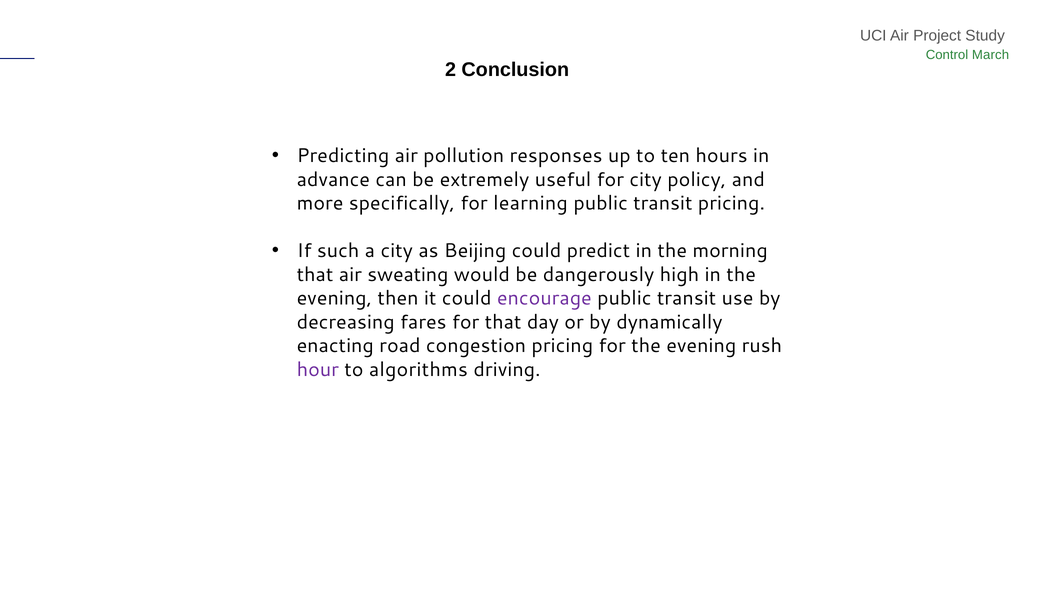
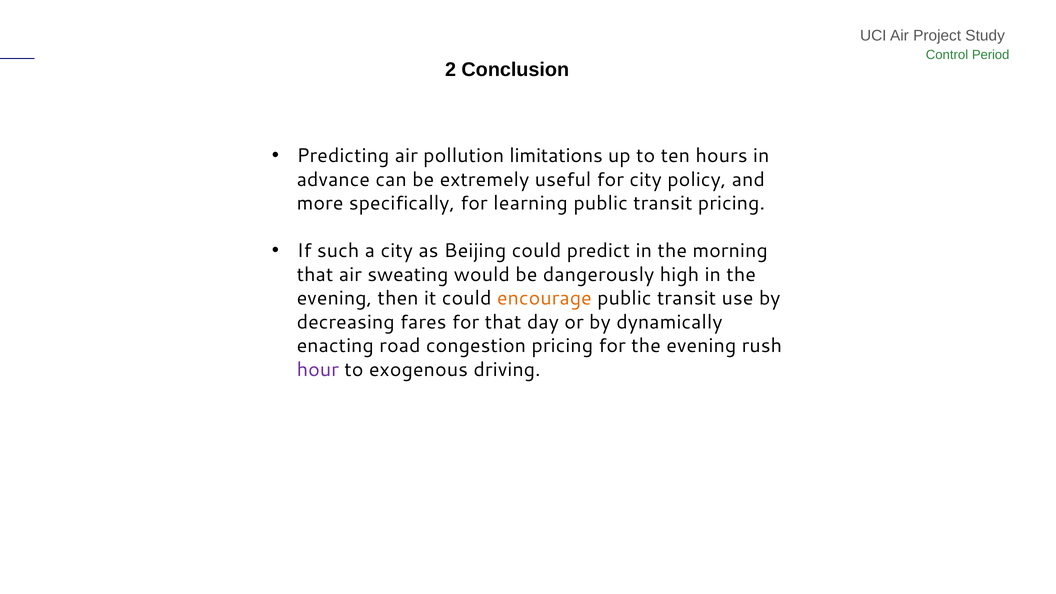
March: March -> Period
responses: responses -> limitations
encourage colour: purple -> orange
algorithms: algorithms -> exogenous
